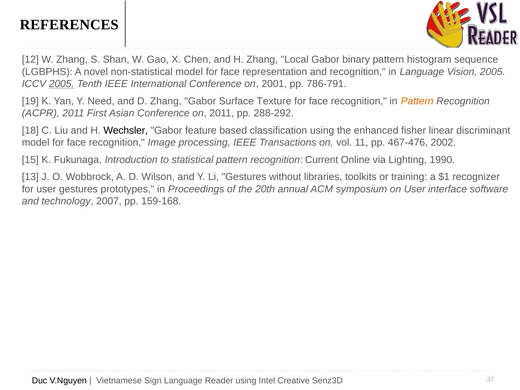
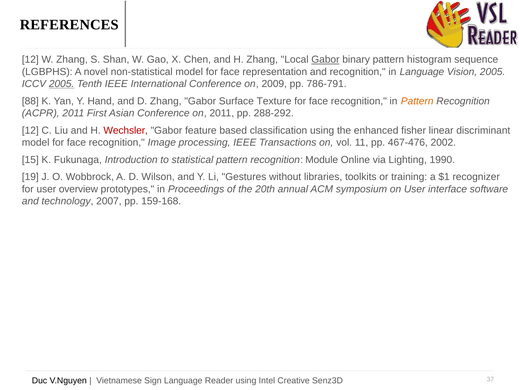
Gabor at (325, 60) underline: none -> present
2001: 2001 -> 2009
19: 19 -> 88
Need: Need -> Hand
18 at (30, 130): 18 -> 12
Wechsler colour: black -> red
Current: Current -> Module
13: 13 -> 19
user gestures: gestures -> overview
